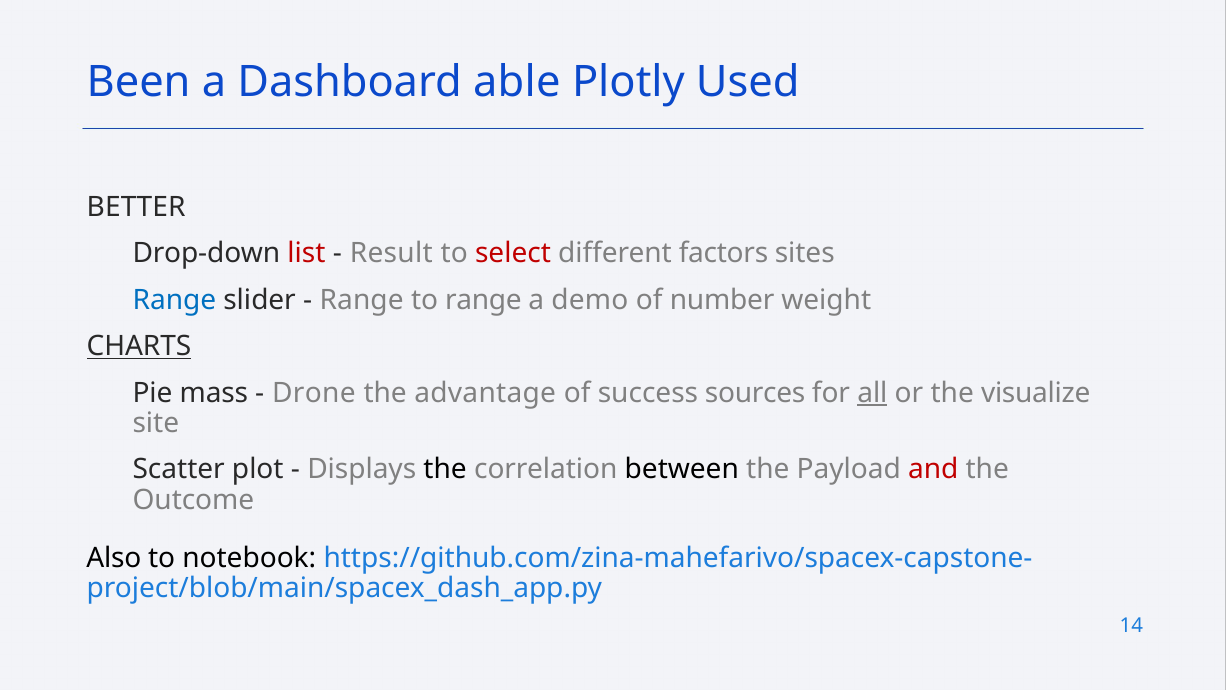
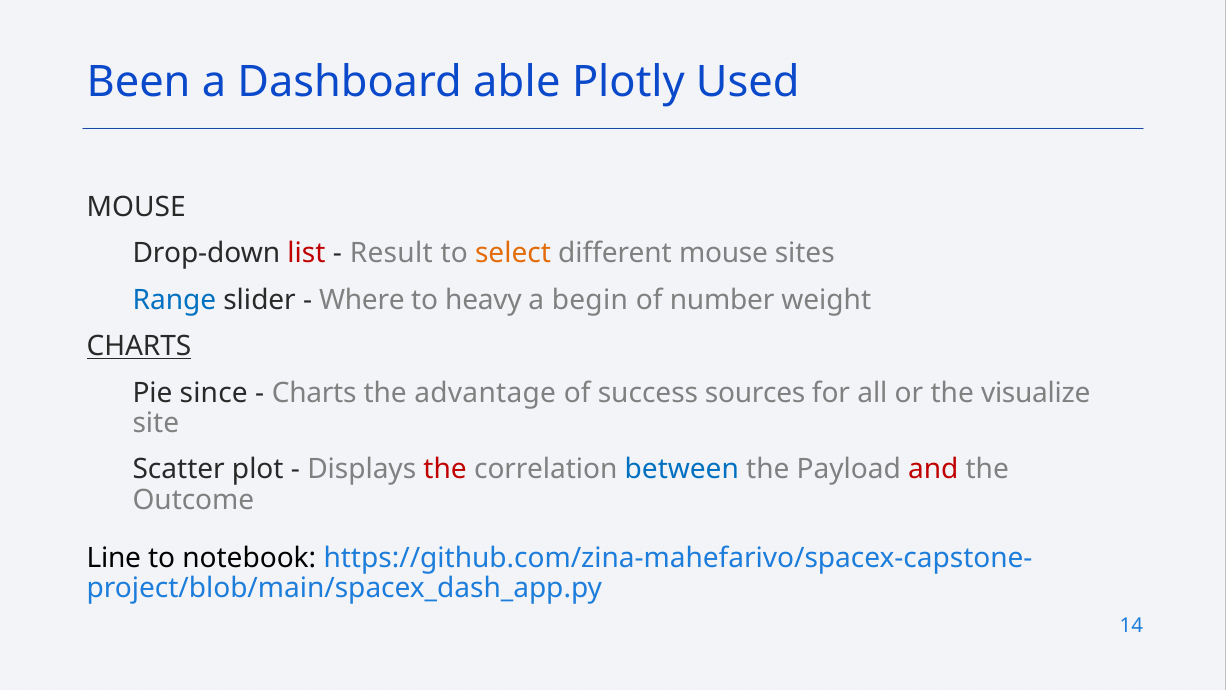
BETTER at (136, 207): BETTER -> MOUSE
select colour: red -> orange
different factors: factors -> mouse
Range at (362, 300): Range -> Where
to range: range -> heavy
demo: demo -> begin
mass: mass -> since
Drone at (314, 393): Drone -> Charts
all underline: present -> none
the at (445, 469) colour: black -> red
between colour: black -> blue
Also: Also -> Line
